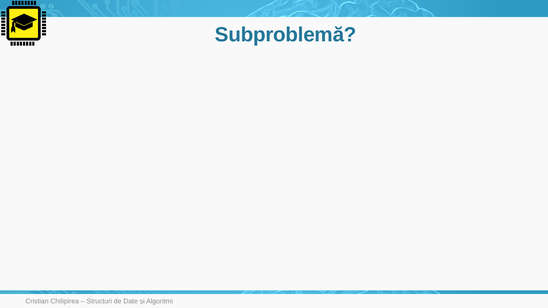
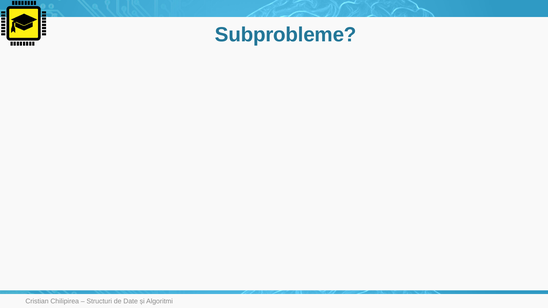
Subproblemă: Subproblemă -> Subprobleme
